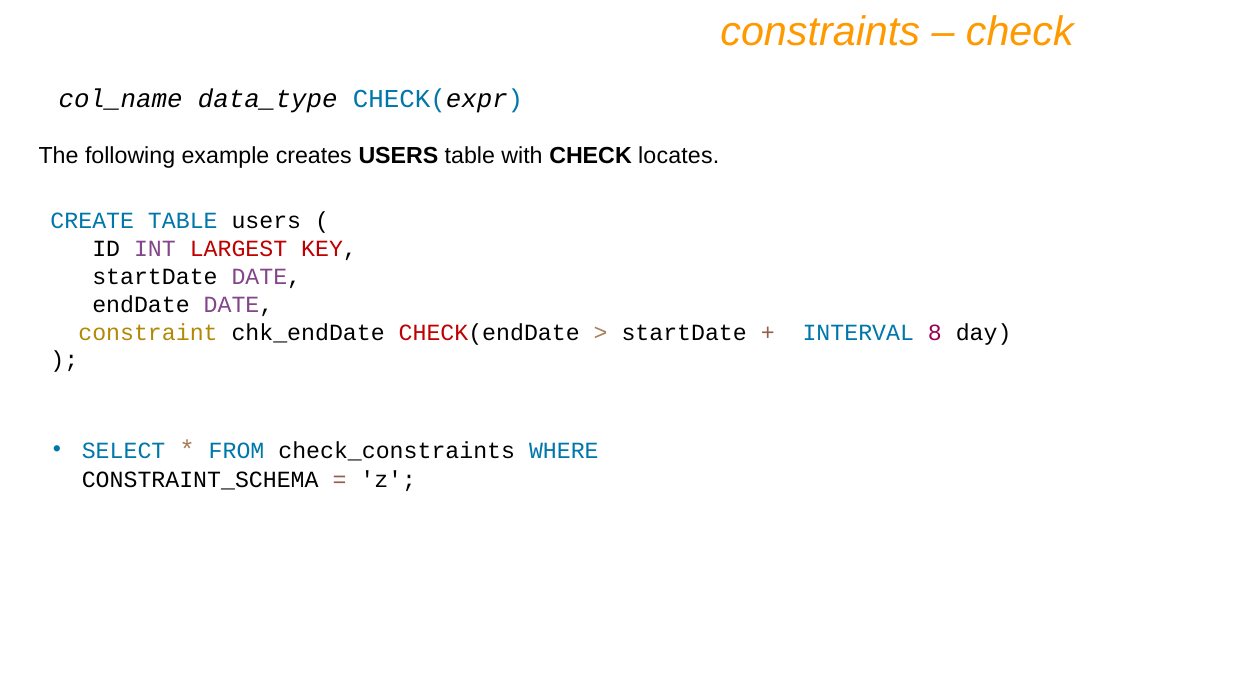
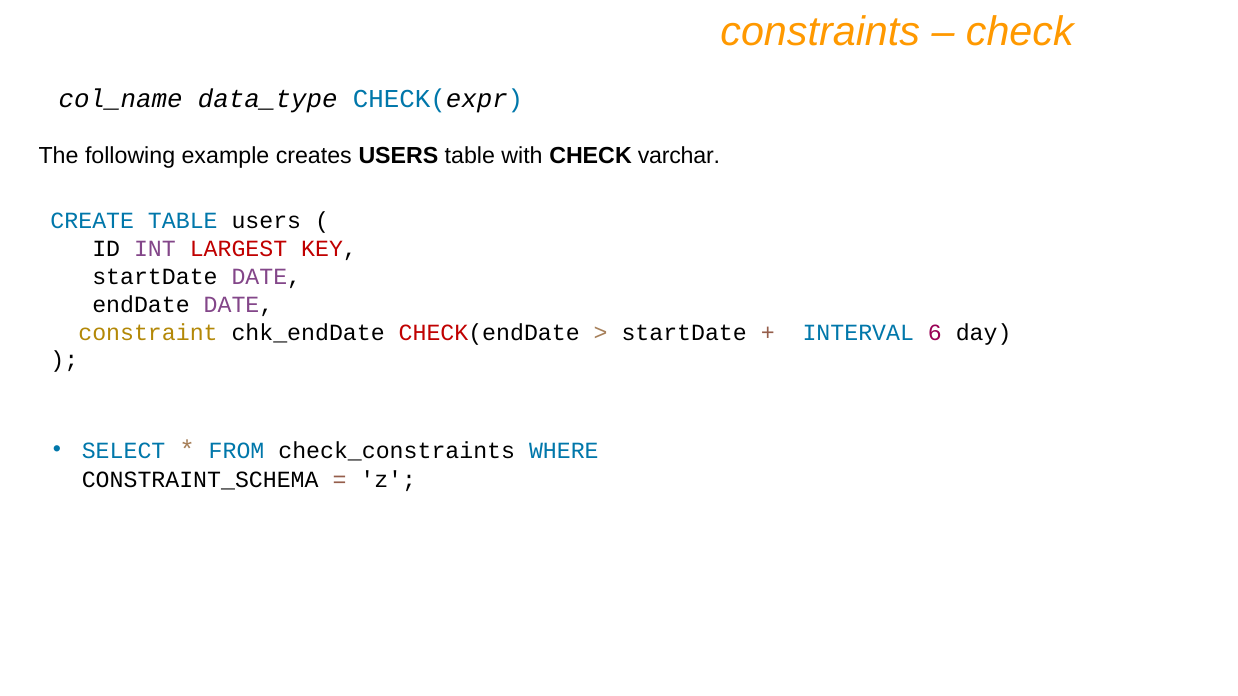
locates: locates -> varchar
8: 8 -> 6
